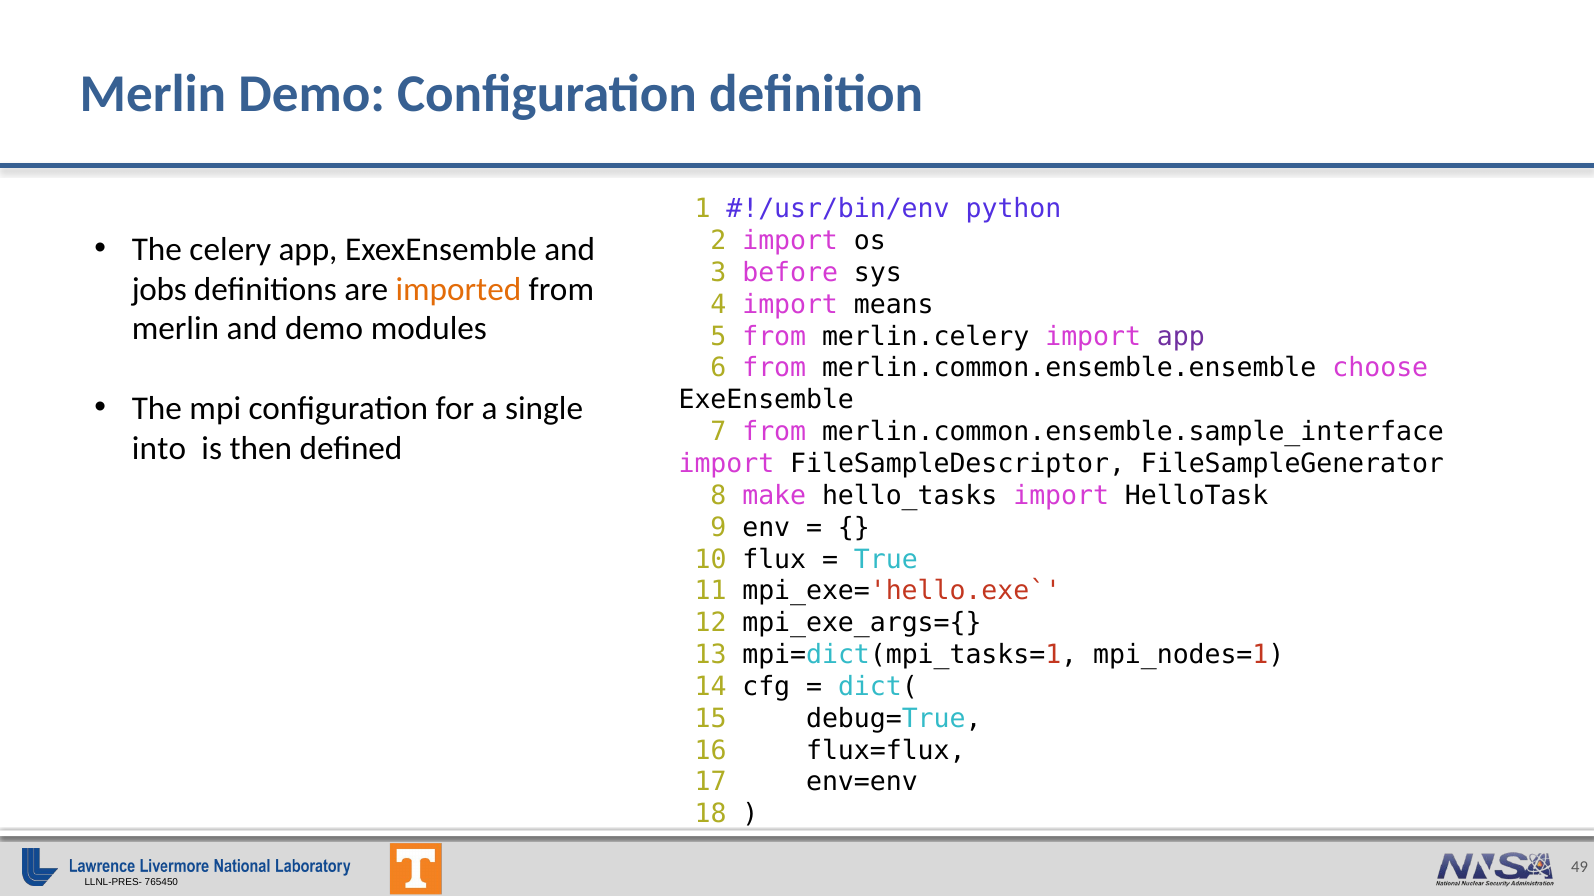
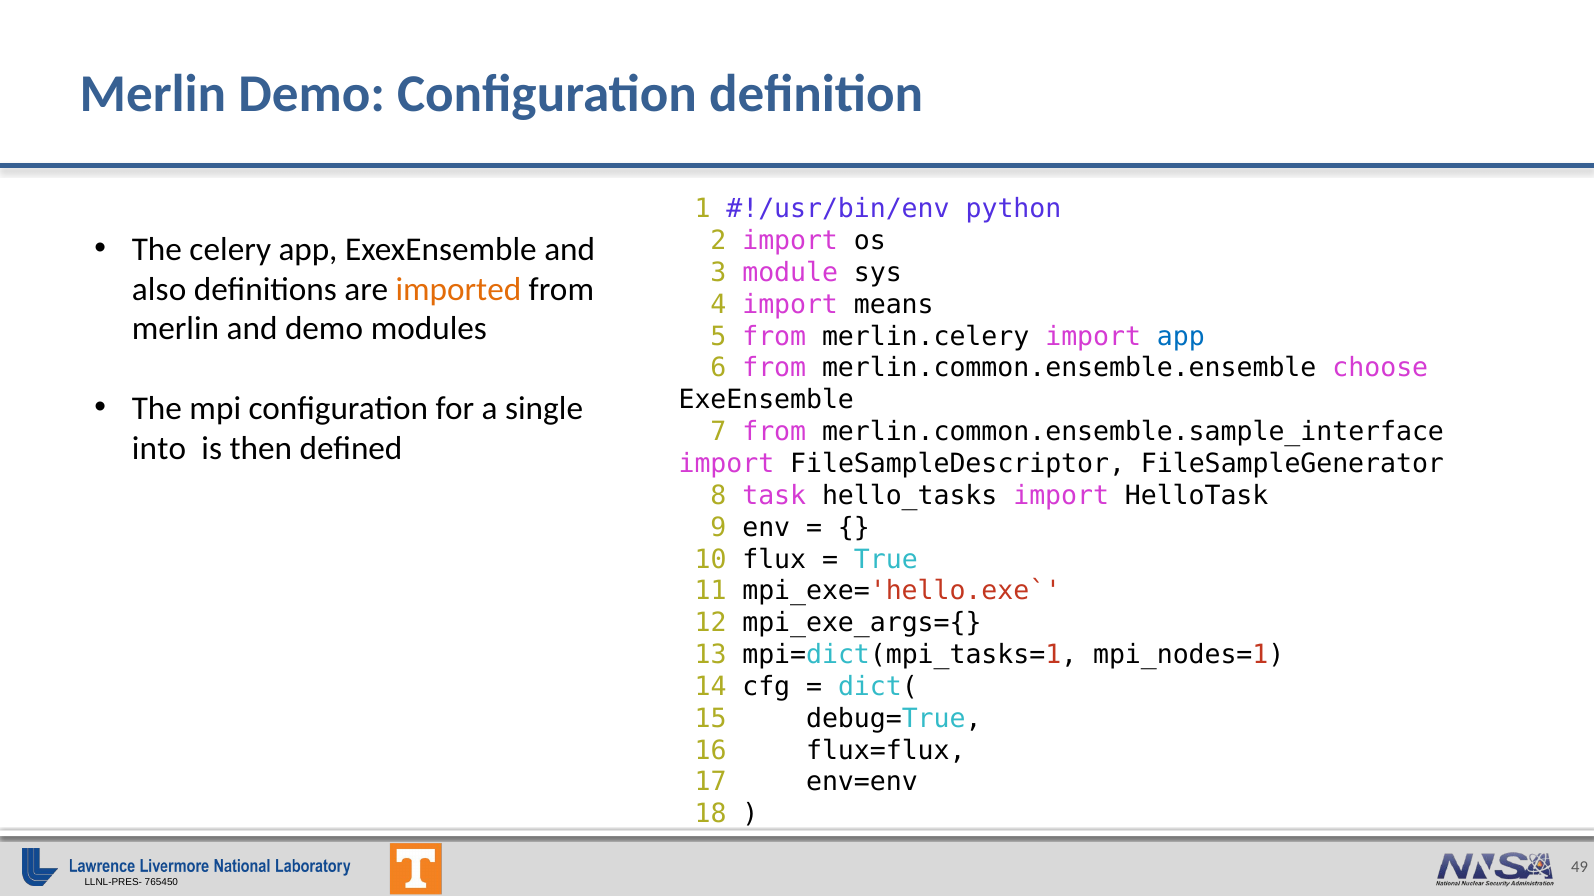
before: before -> module
jobs: jobs -> also
app at (1181, 337) colour: purple -> blue
make: make -> task
